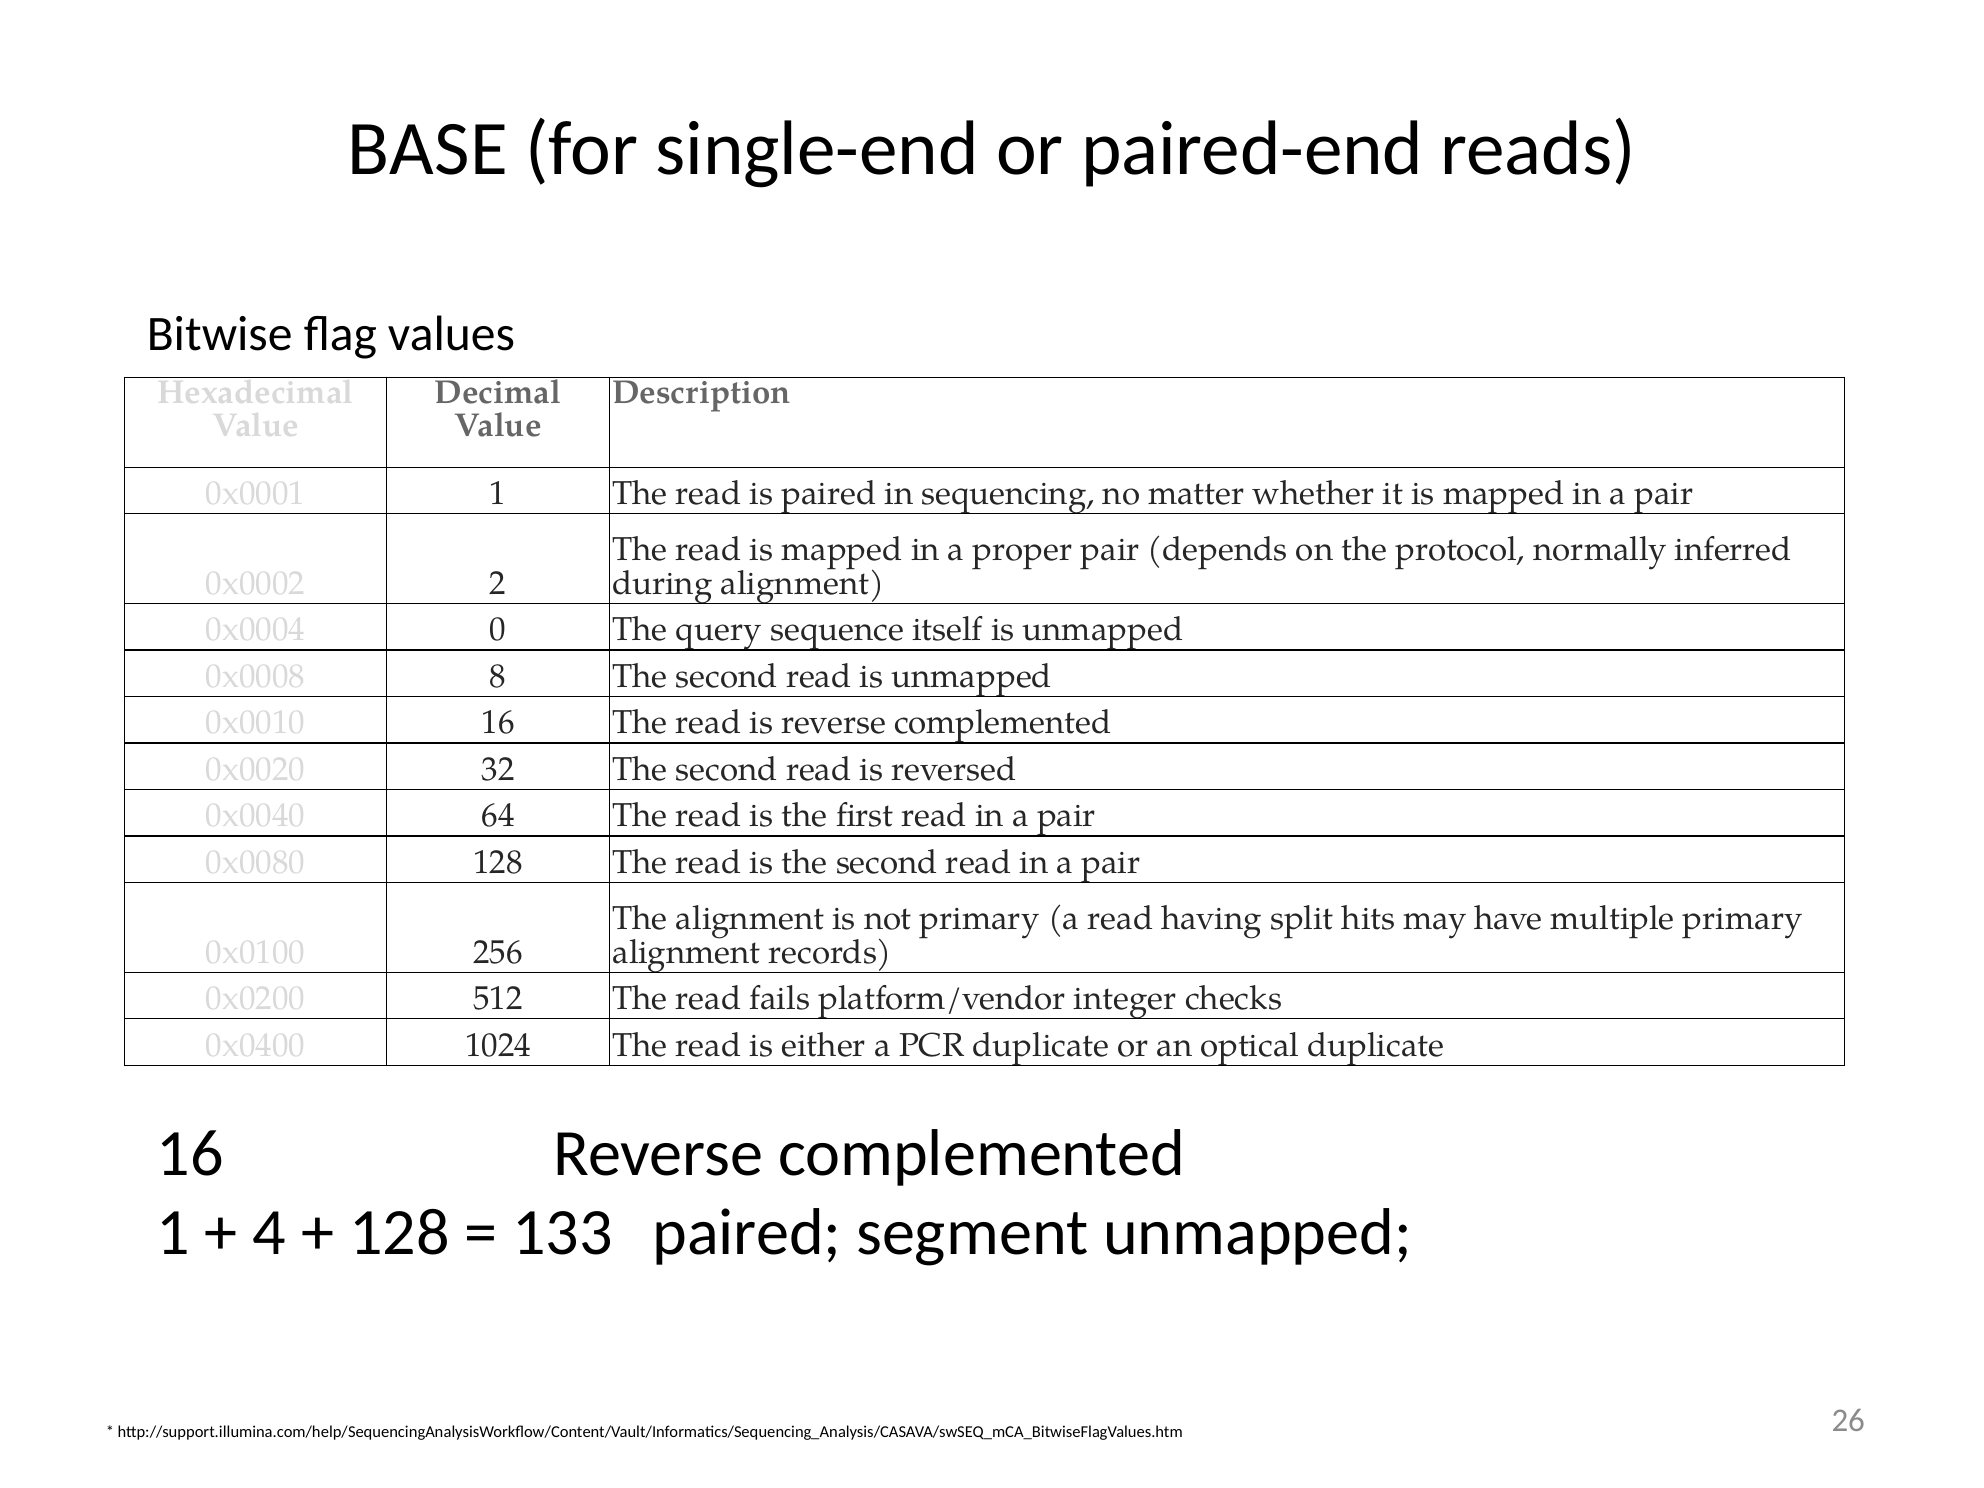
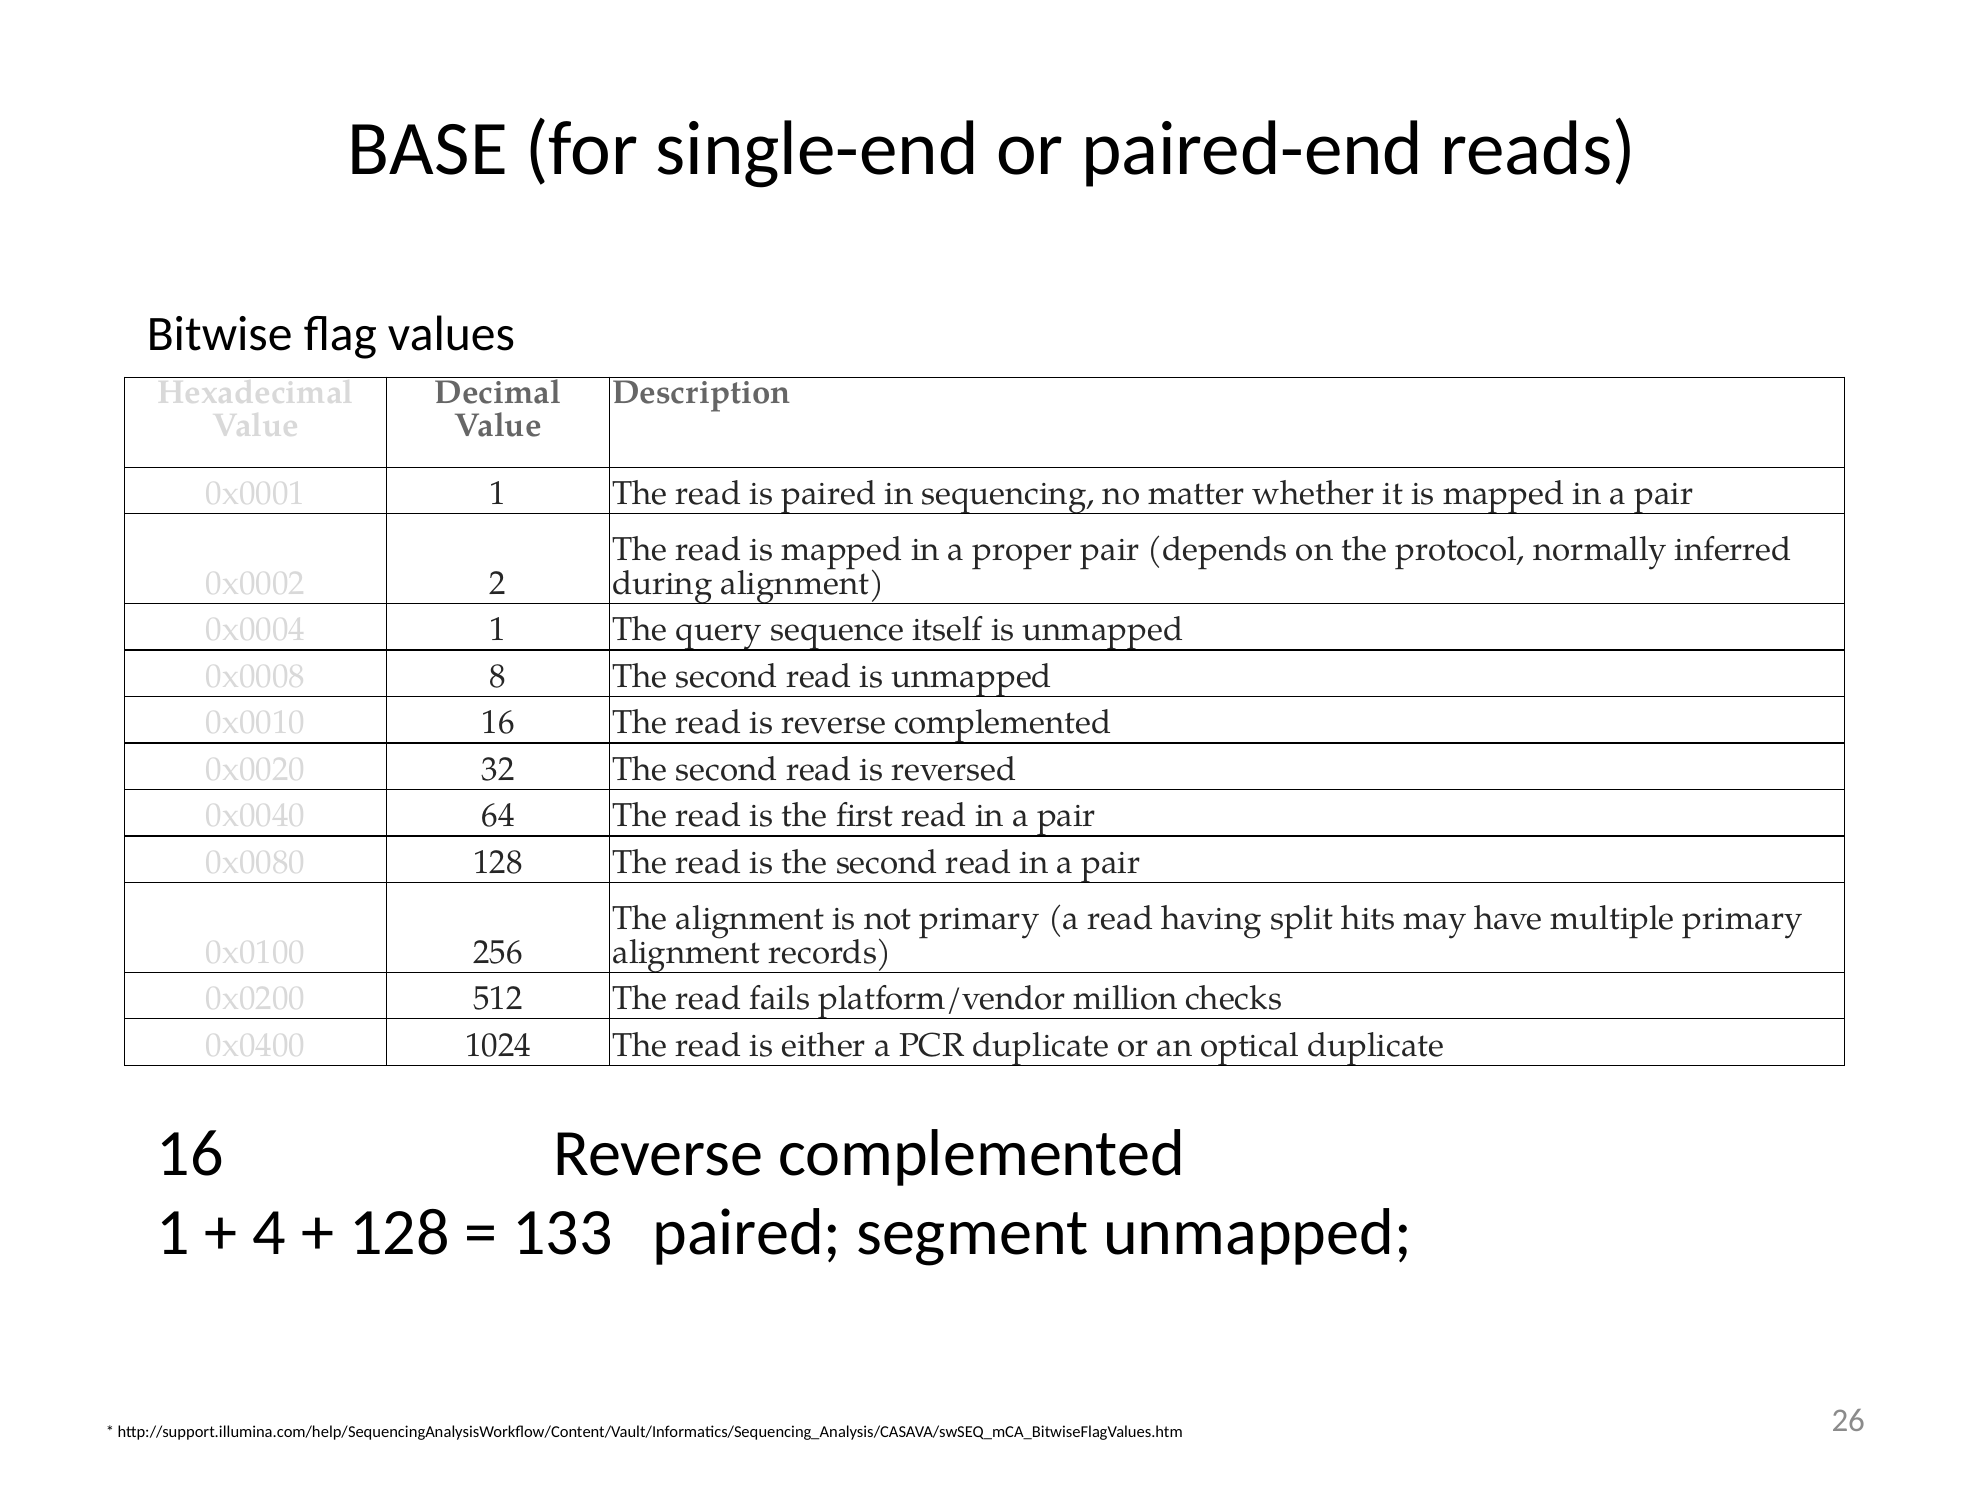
0x0004 0: 0 -> 1
integer: integer -> million
